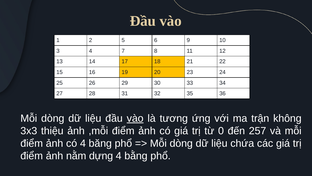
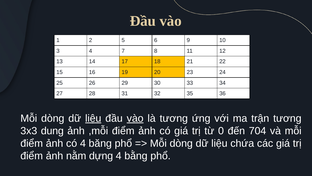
liệu at (93, 118) underline: none -> present
trận không: không -> tương
thiệu: thiệu -> dung
257: 257 -> 704
